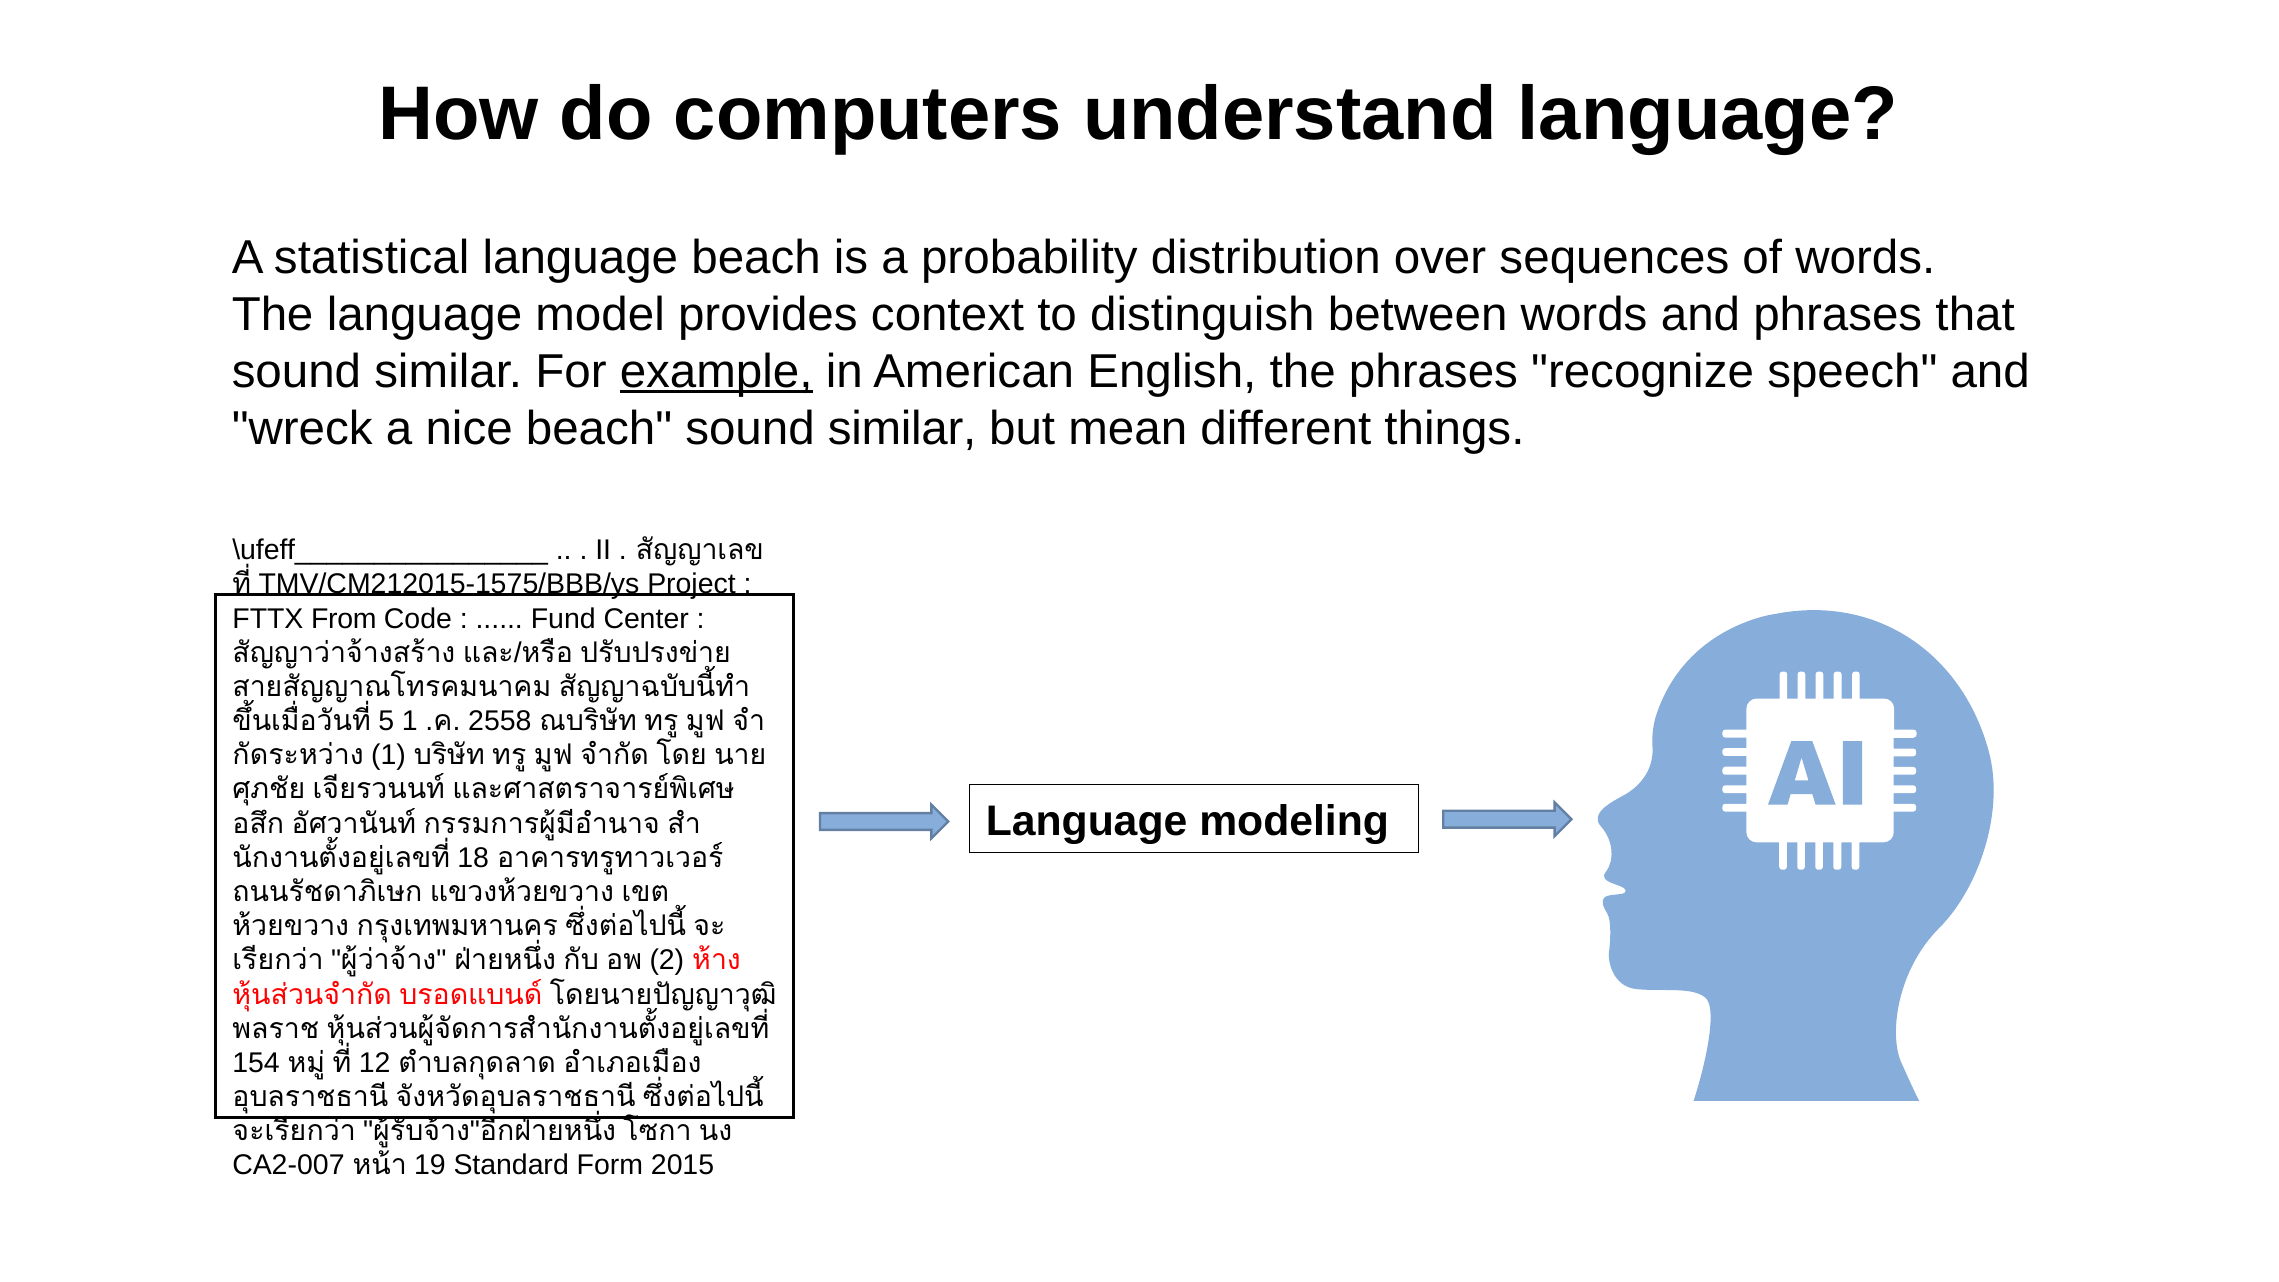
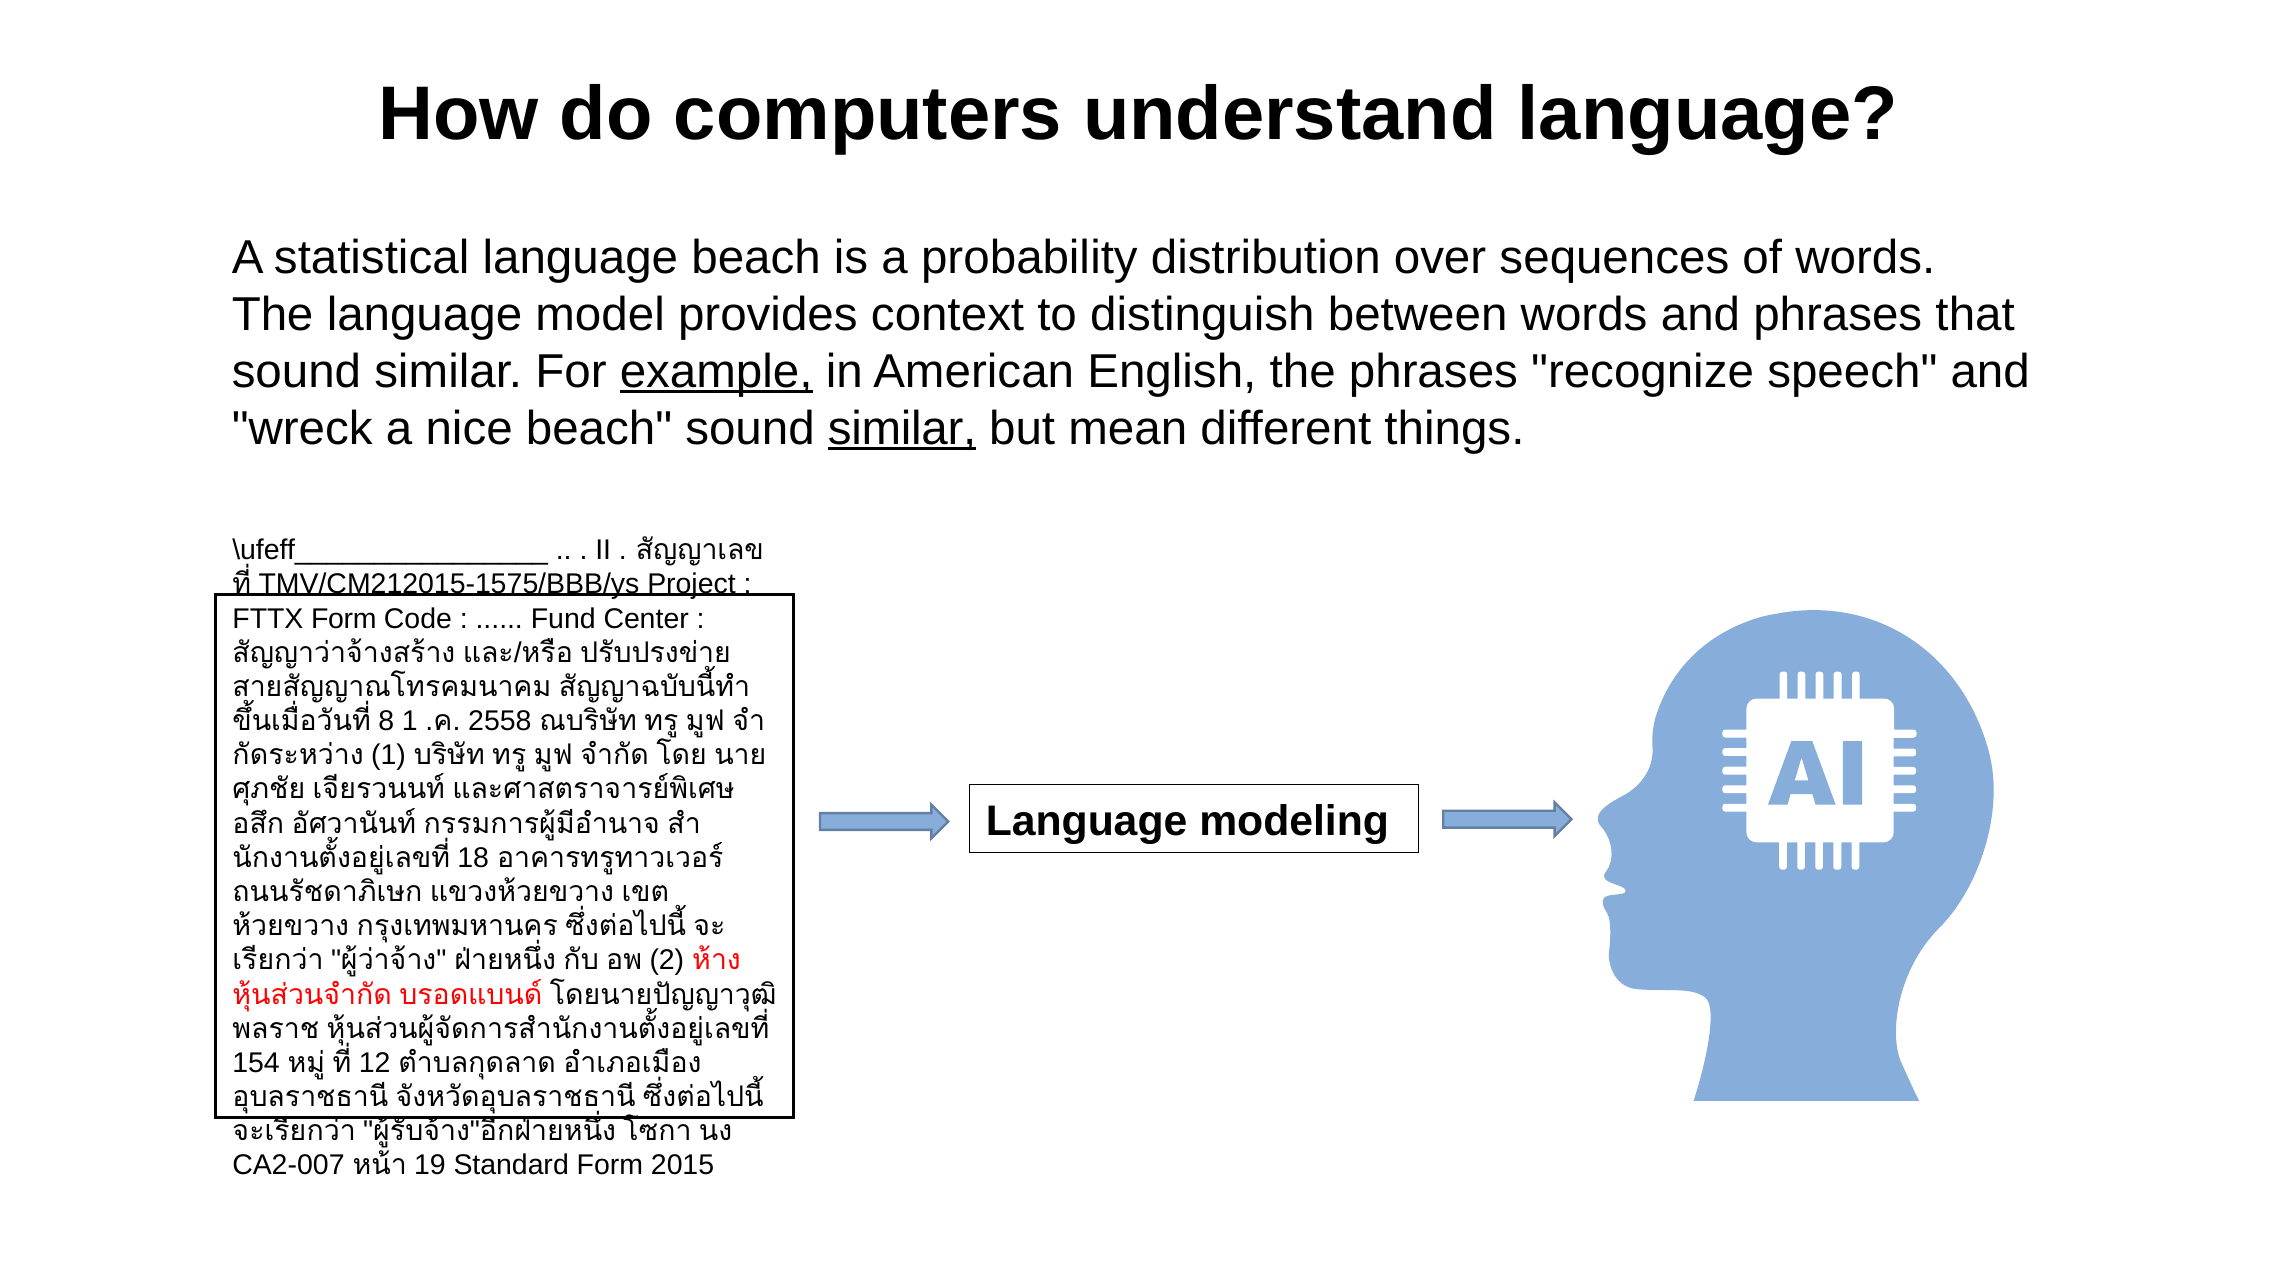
similar at (902, 428) underline: none -> present
FTTX From: From -> Form
5: 5 -> 8
